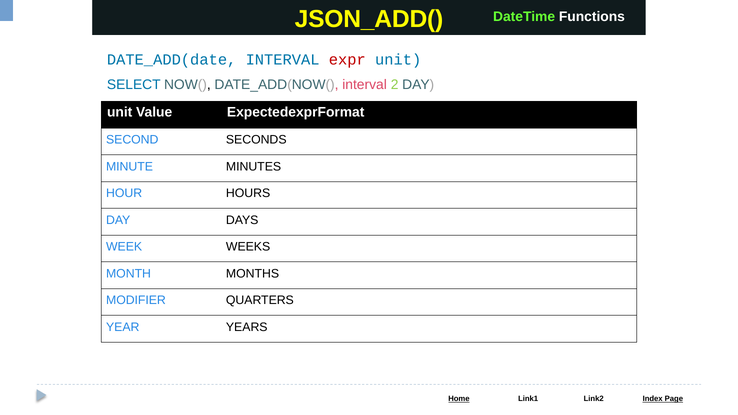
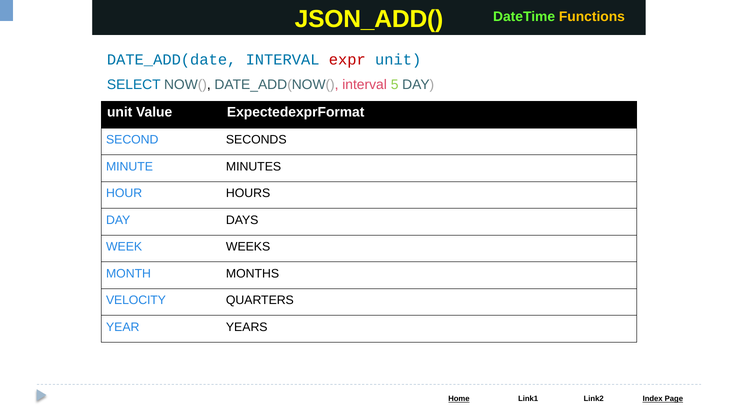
Functions colour: white -> yellow
2: 2 -> 5
MODIFIER: MODIFIER -> VELOCITY
